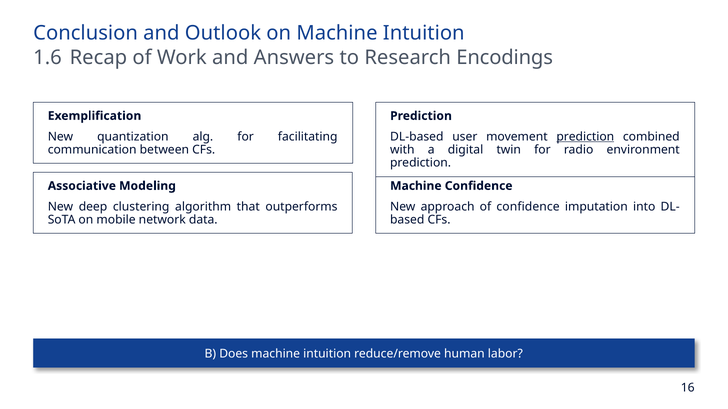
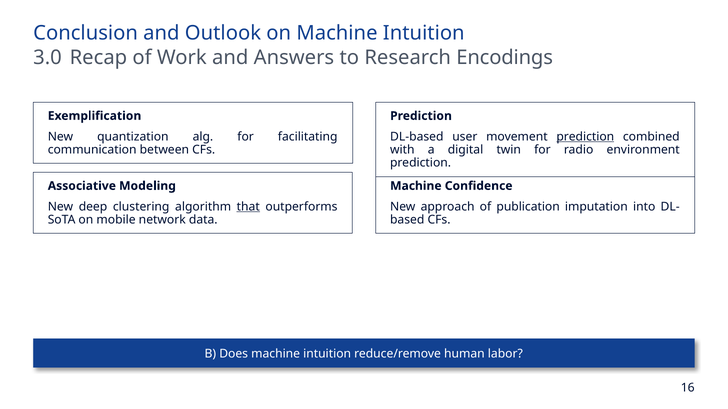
1.6: 1.6 -> 3.0
that underline: none -> present
of confidence: confidence -> publication
